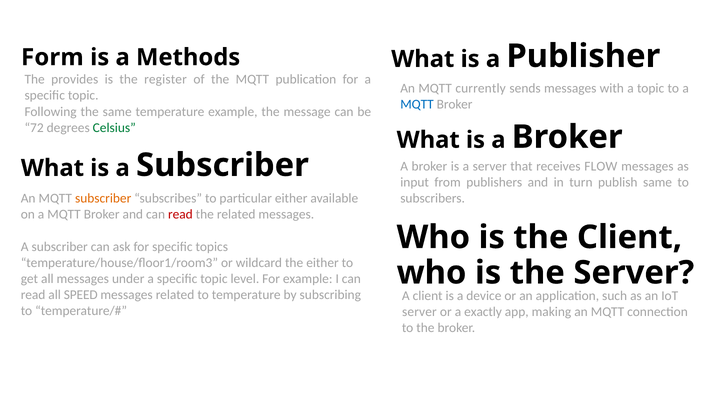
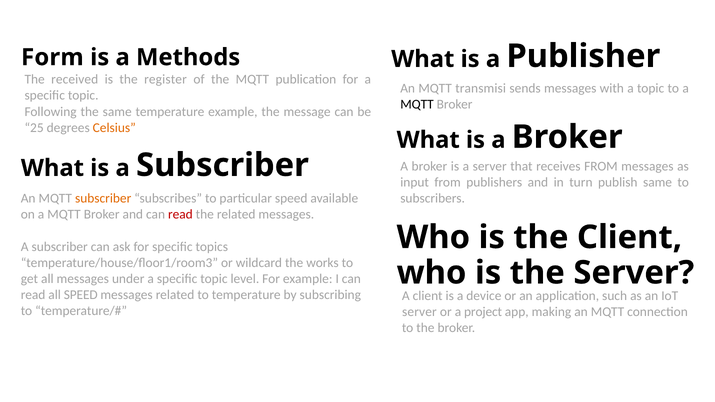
provides: provides -> received
currently: currently -> transmisi
MQTT at (417, 104) colour: blue -> black
72: 72 -> 25
Celsius colour: green -> orange
receives FLOW: FLOW -> FROM
particular either: either -> speed
the either: either -> works
exactly: exactly -> project
